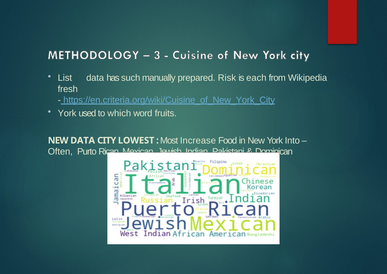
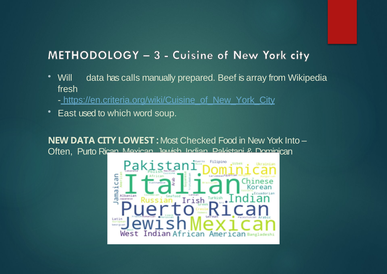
List: List -> Will
such: such -> calls
Risk: Risk -> Beef
each: each -> array
York at (67, 113): York -> East
fruits: fruits -> soup
Increase: Increase -> Checked
